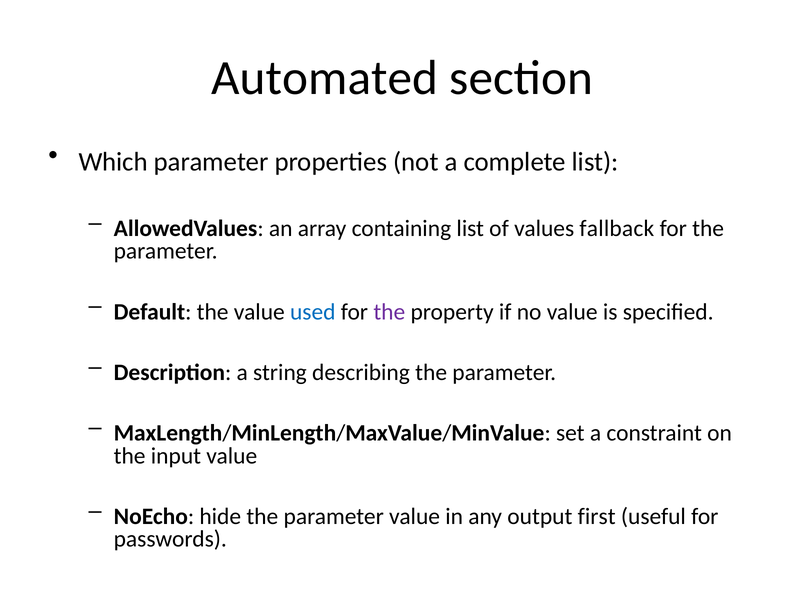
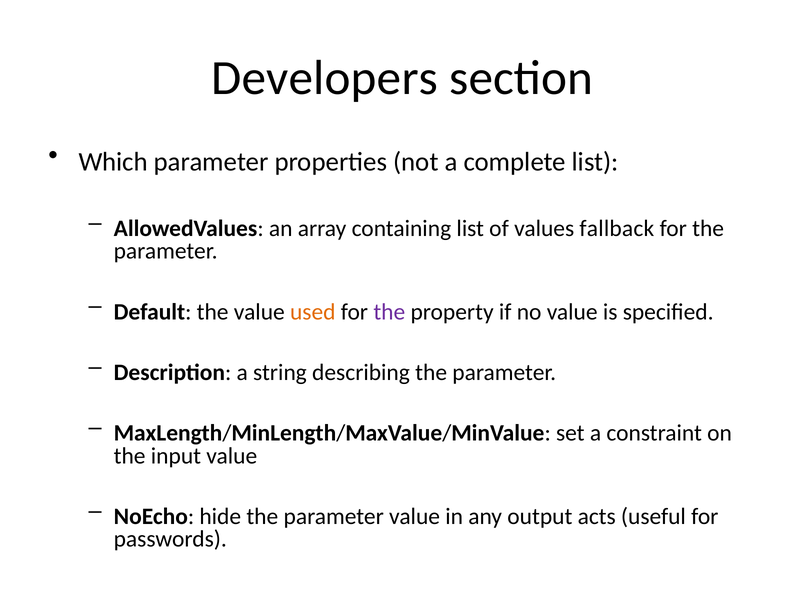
Automated: Automated -> Developers
used colour: blue -> orange
first: first -> acts
